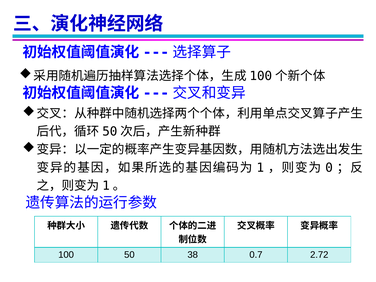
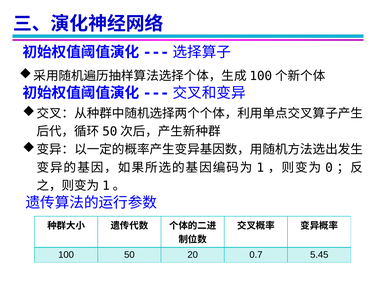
38: 38 -> 20
2.72: 2.72 -> 5.45
